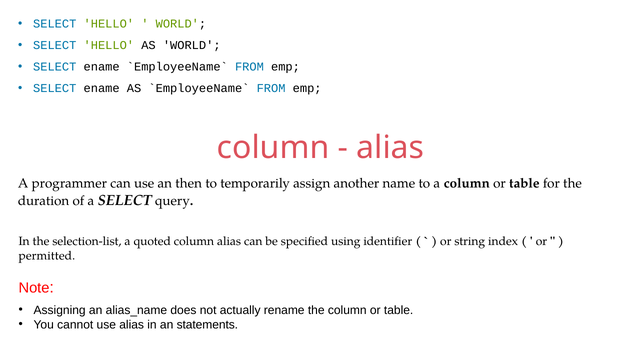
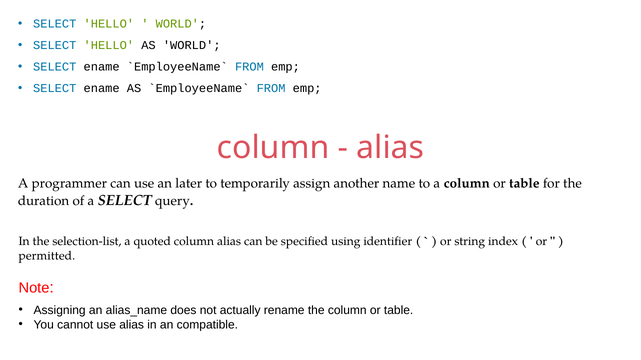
then: then -> later
statements: statements -> compatible
